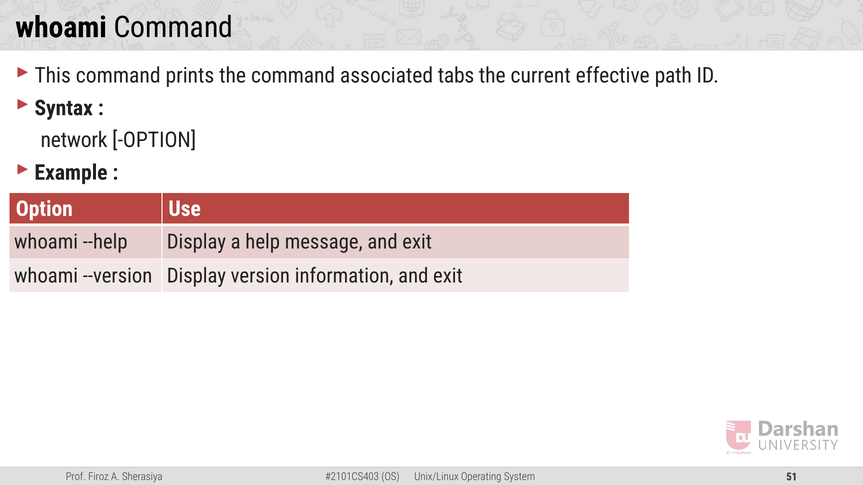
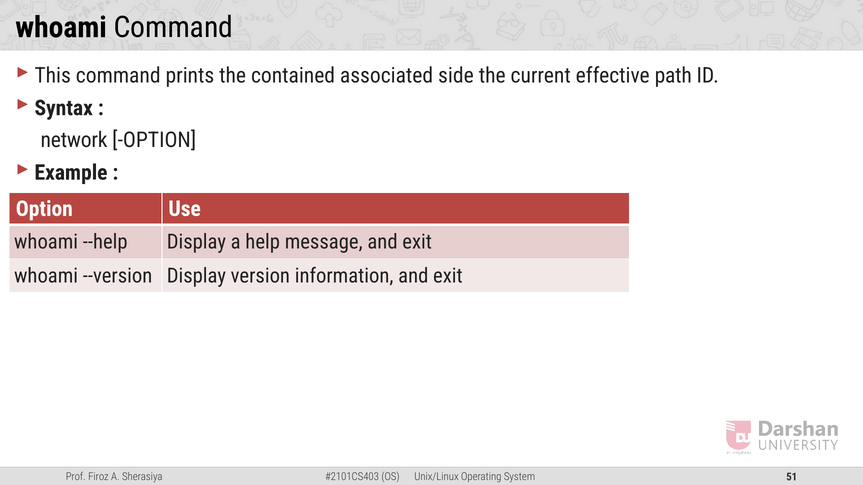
the command: command -> contained
tabs: tabs -> side
